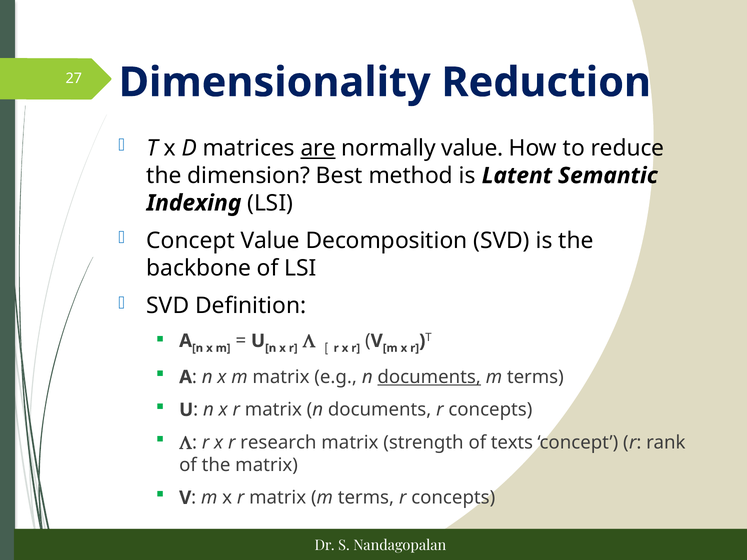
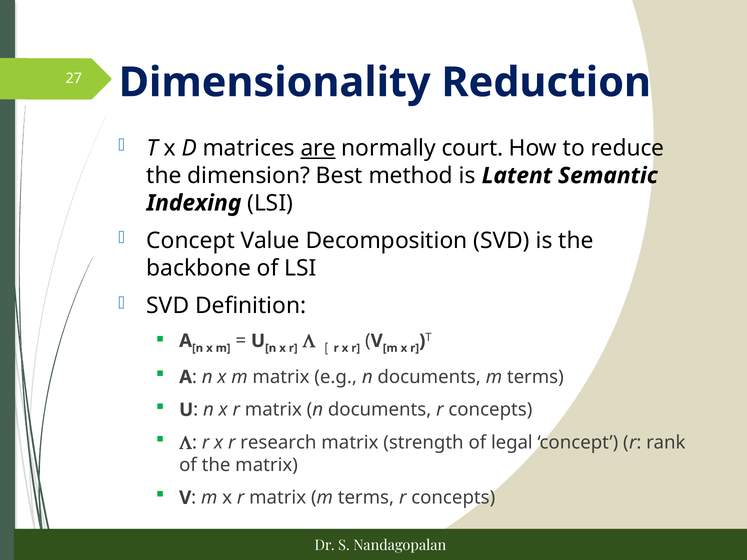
normally value: value -> court
documents at (429, 377) underline: present -> none
texts: texts -> legal
